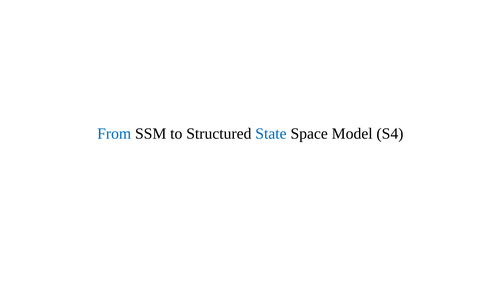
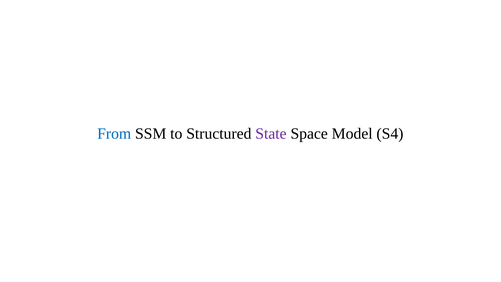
State colour: blue -> purple
